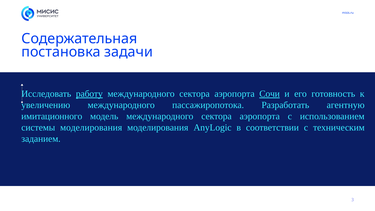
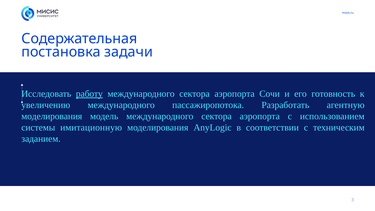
Сочи underline: present -> none
имитационного at (52, 116): имитационного -> моделирования
системы моделирования: моделирования -> имитационную
